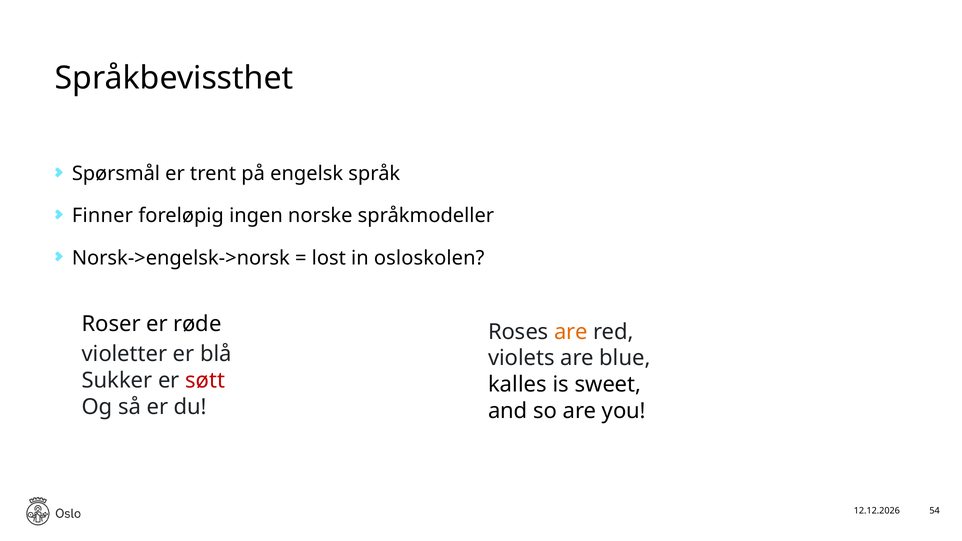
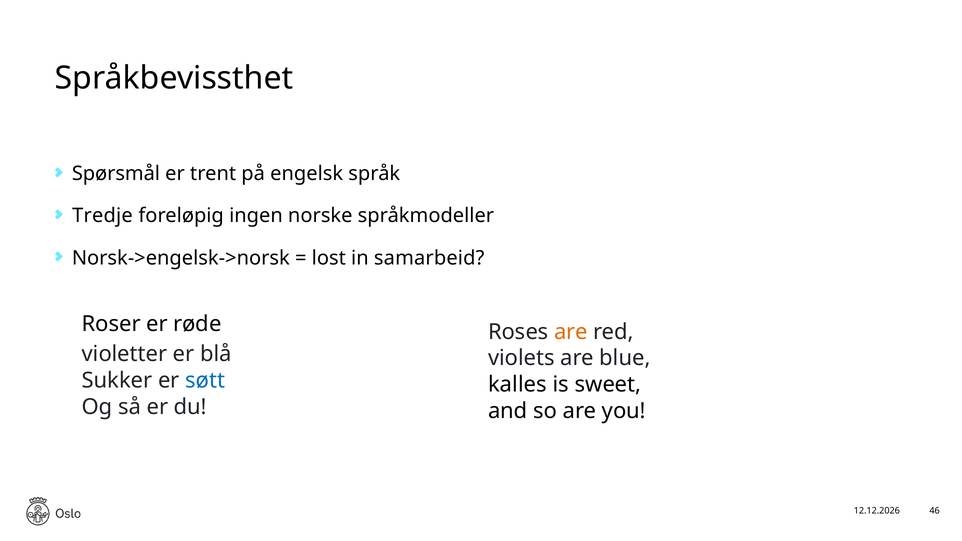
Finner: Finner -> Tredje
osloskolen: osloskolen -> samarbeid
søtt colour: red -> blue
54: 54 -> 46
